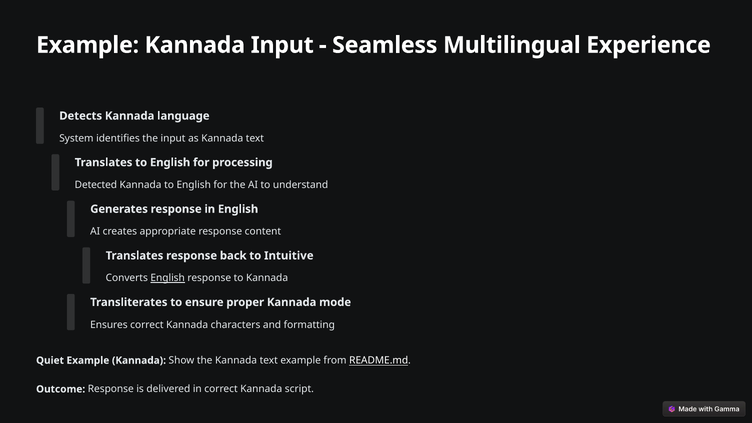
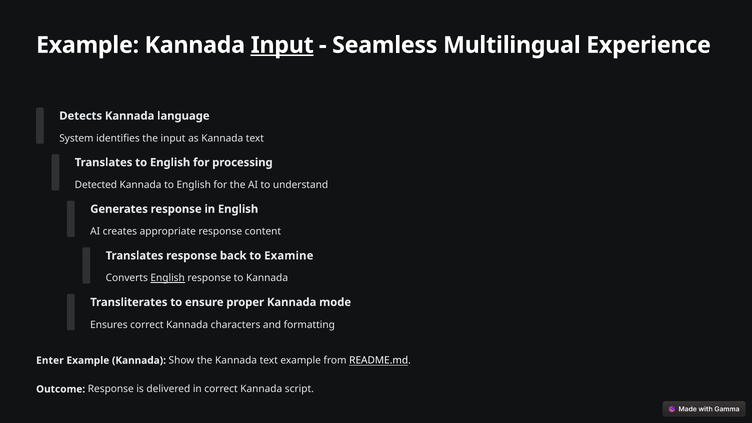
Input at (282, 45) underline: none -> present
Intuitive: Intuitive -> Examine
Quiet: Quiet -> Enter
